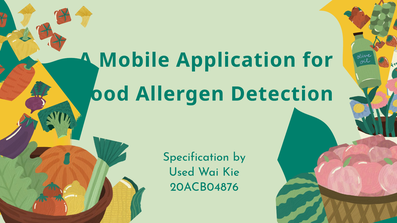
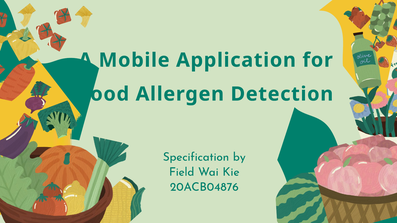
Used: Used -> Field
